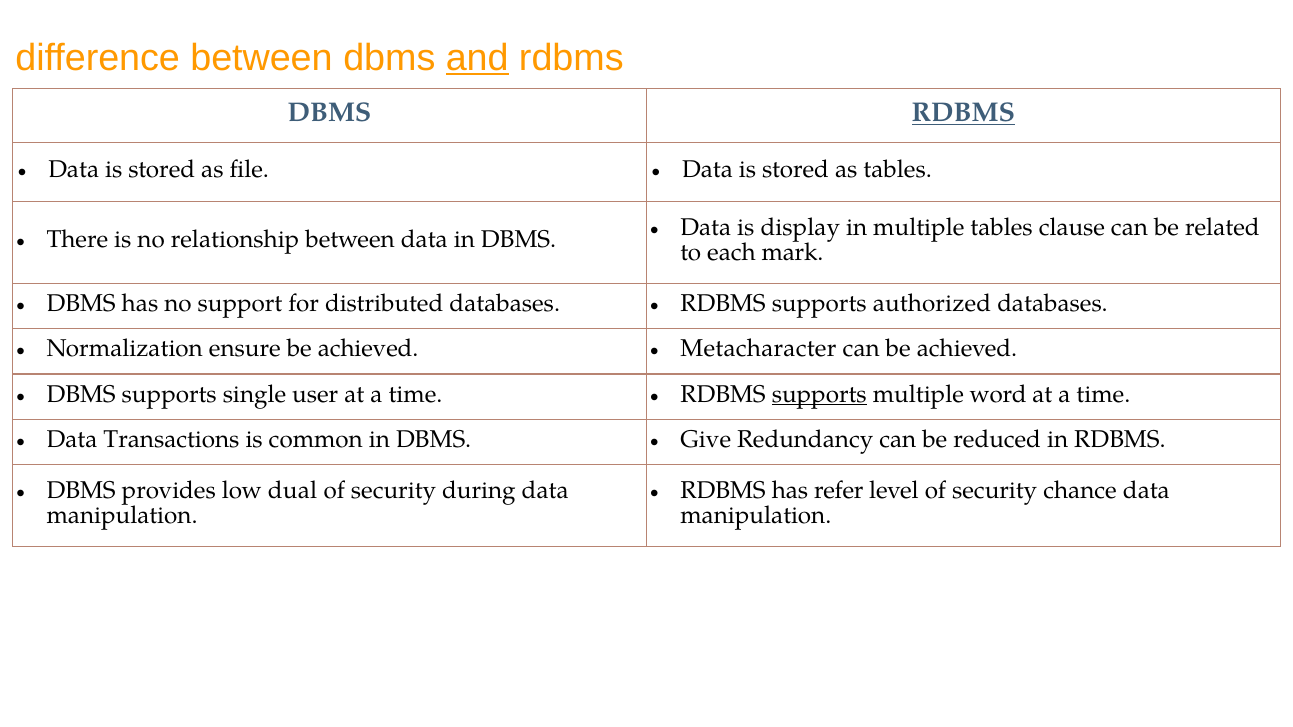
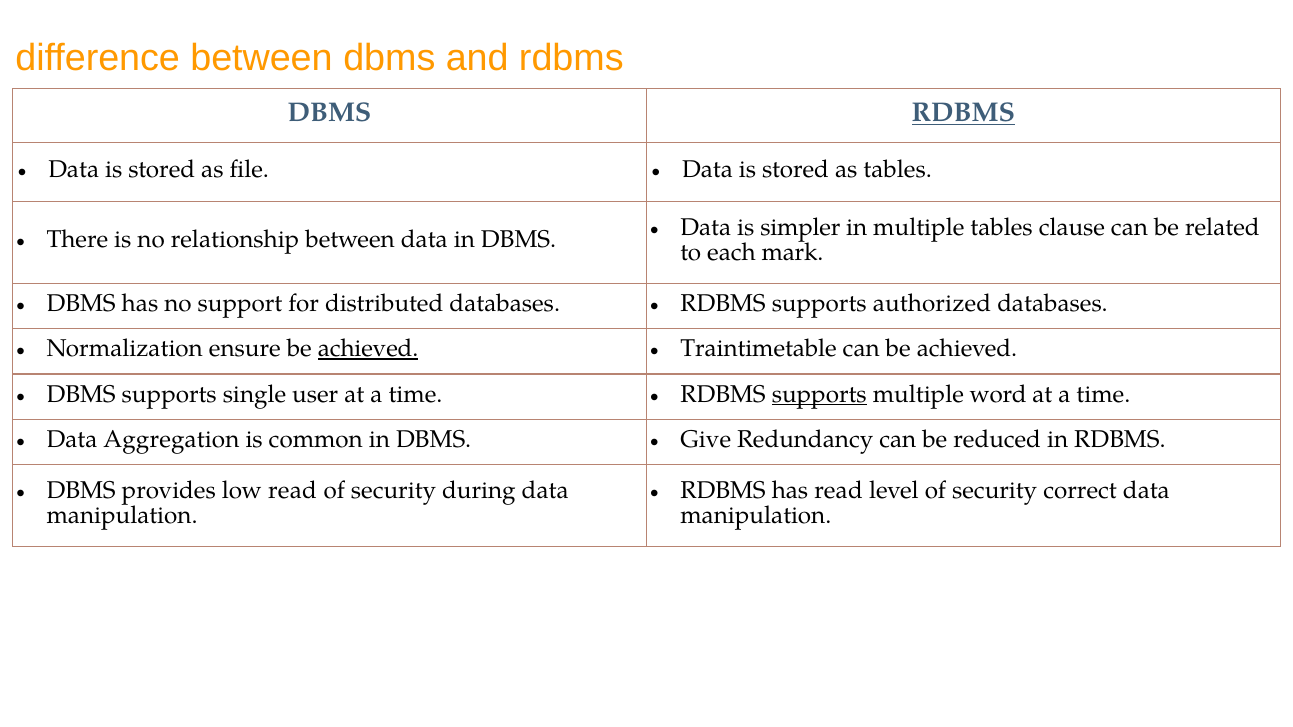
and underline: present -> none
display: display -> simpler
achieved at (368, 349) underline: none -> present
Metacharacter: Metacharacter -> Traintimetable
Transactions: Transactions -> Aggregation
low dual: dual -> read
has refer: refer -> read
chance: chance -> correct
